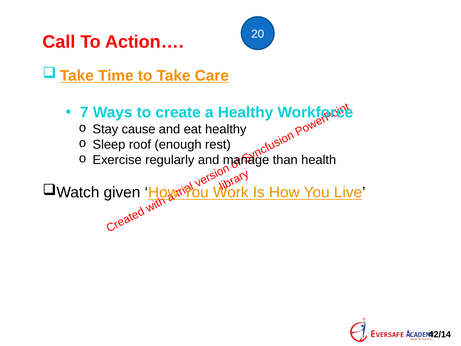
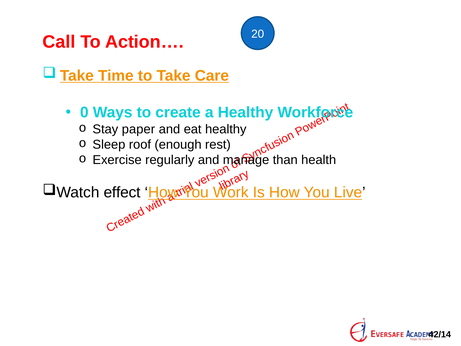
7: 7 -> 0
cause: cause -> paper
given: given -> effect
